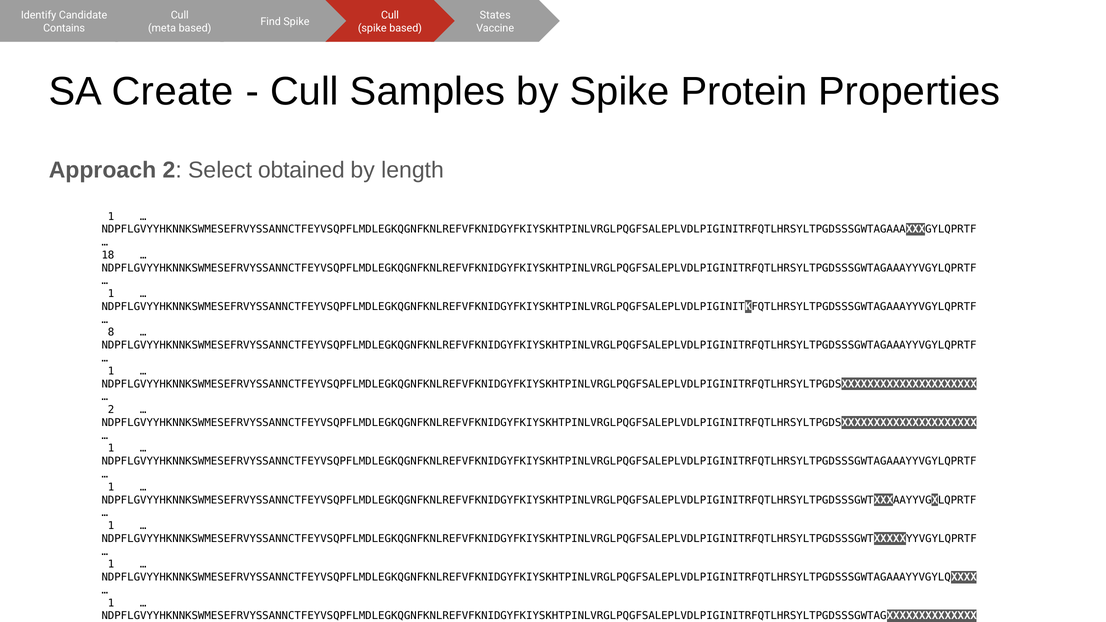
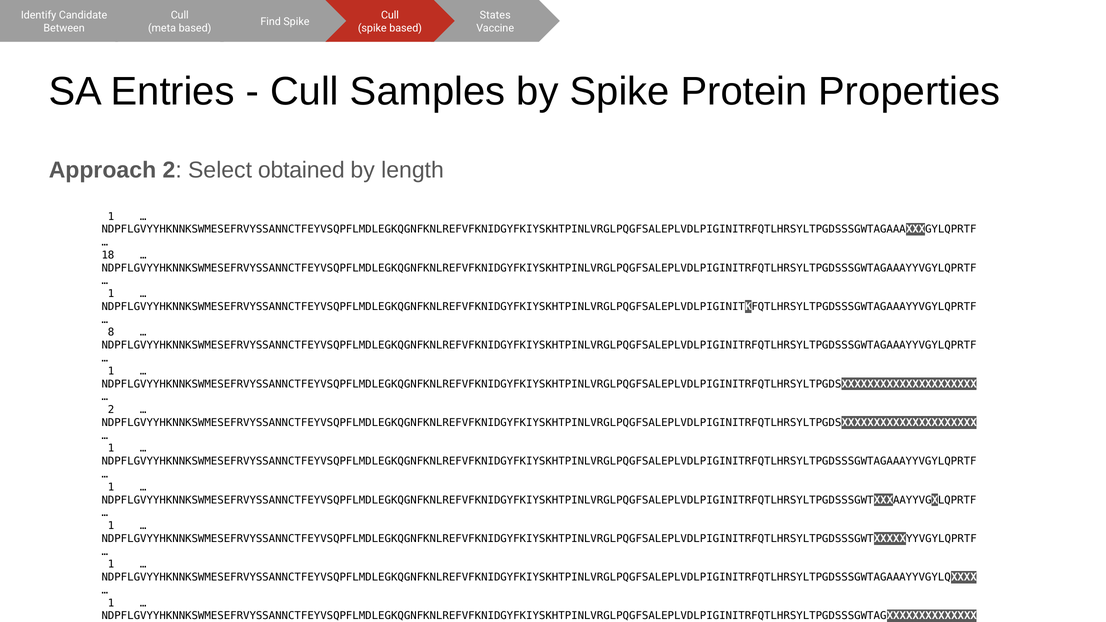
Contains: Contains -> Between
Create: Create -> Entries
